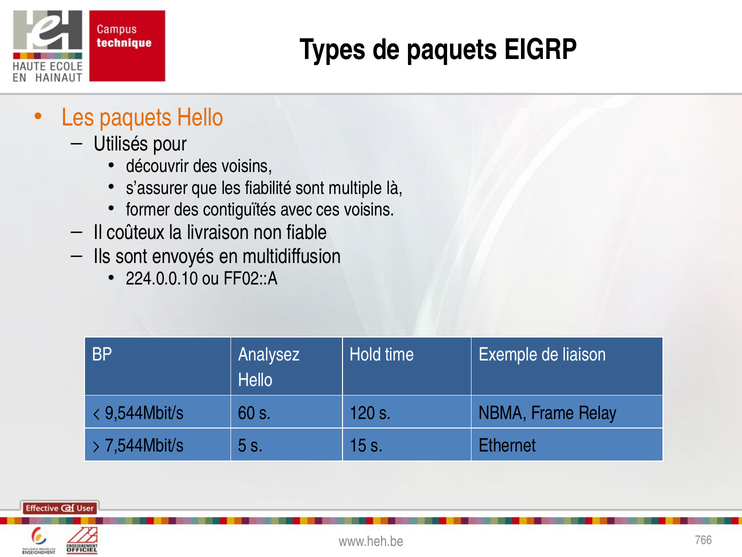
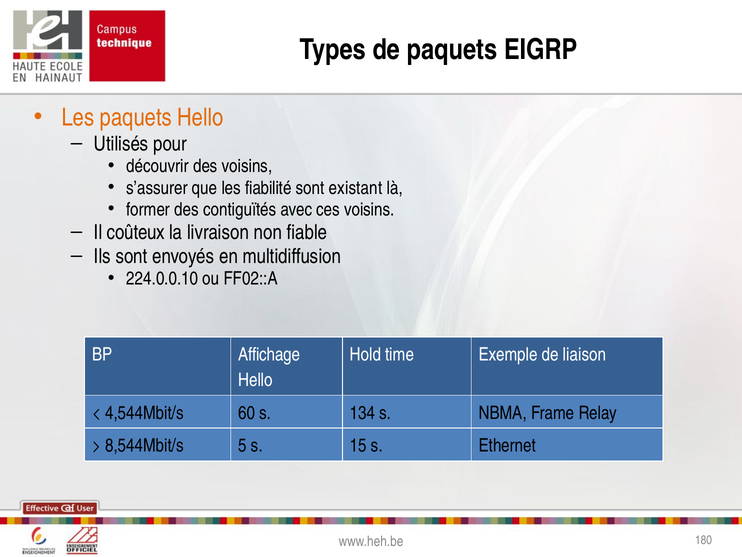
multiple: multiple -> existant
Analysez: Analysez -> Affichage
9,544Mbit/s: 9,544Mbit/s -> 4,544Mbit/s
120: 120 -> 134
7,544Mbit/s: 7,544Mbit/s -> 8,544Mbit/s
766: 766 -> 180
